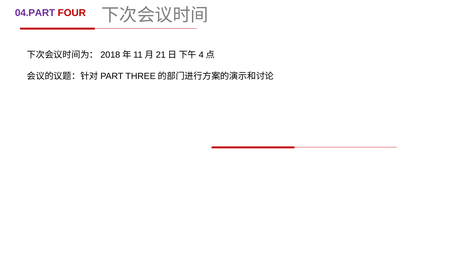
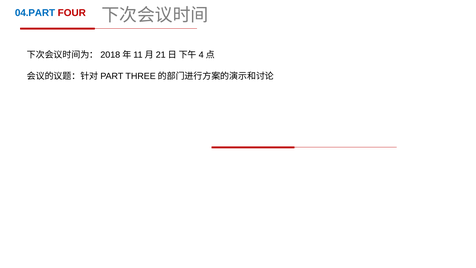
04.PART colour: purple -> blue
